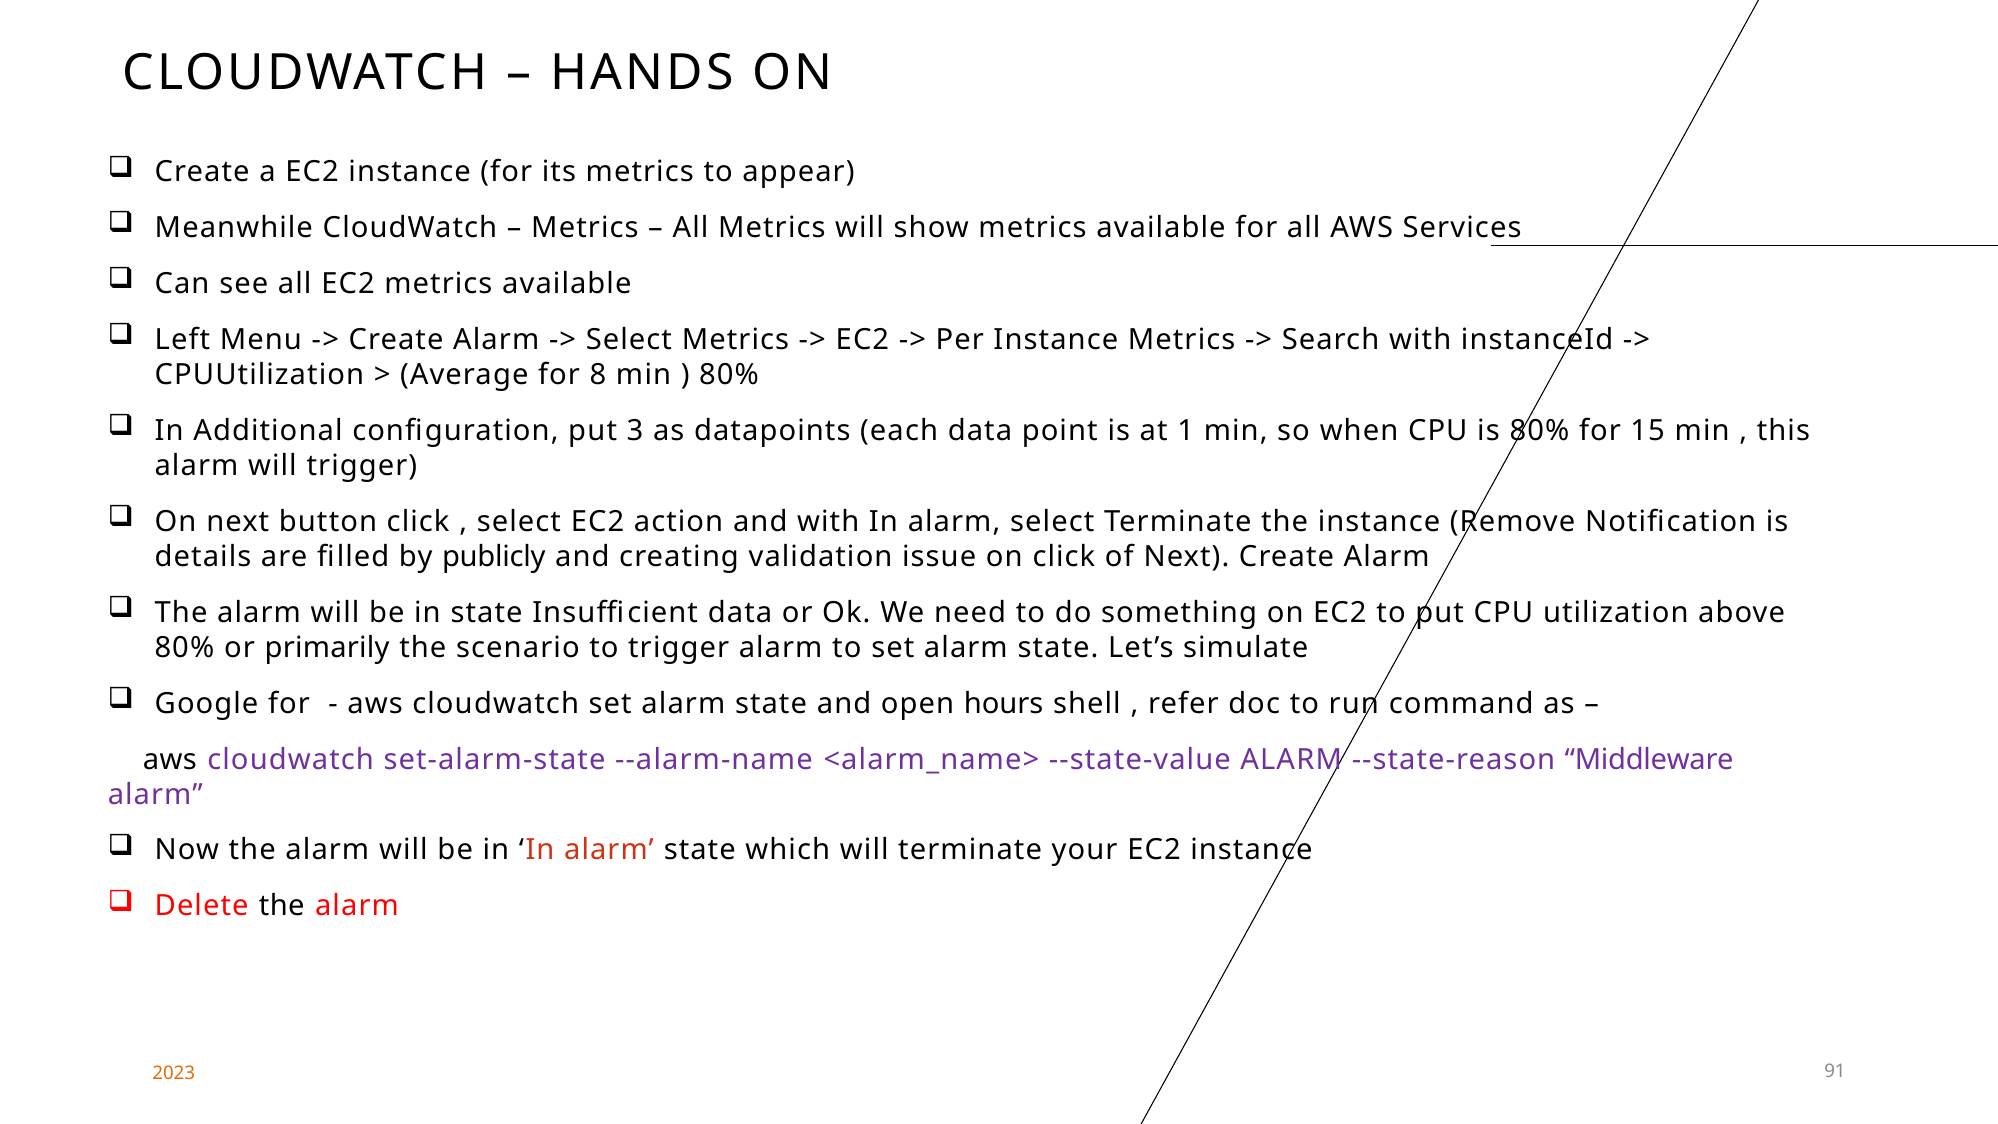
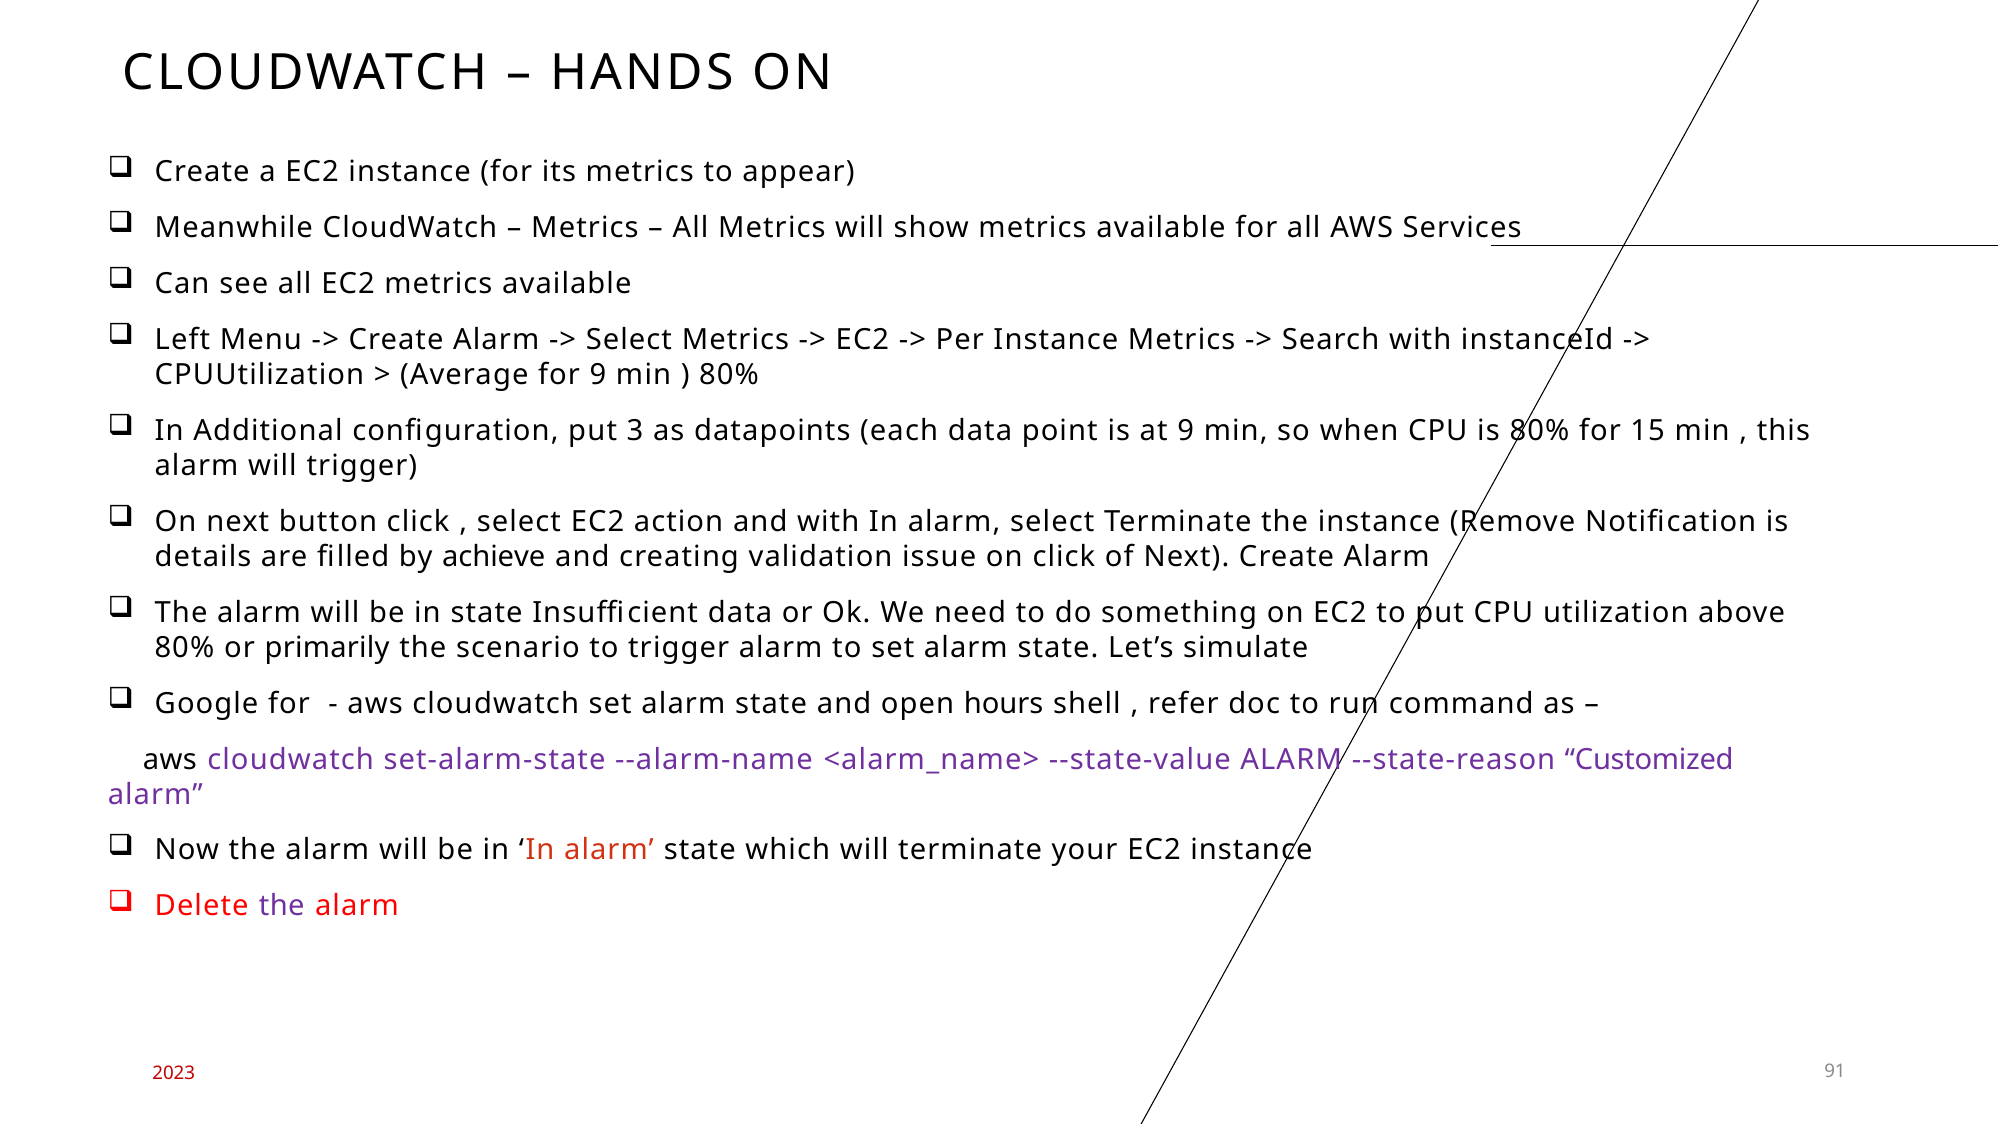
for 8: 8 -> 9
at 1: 1 -> 9
publicly: publicly -> achieve
Middleware: Middleware -> Customized
the at (282, 906) colour: black -> purple
2023 colour: orange -> red
